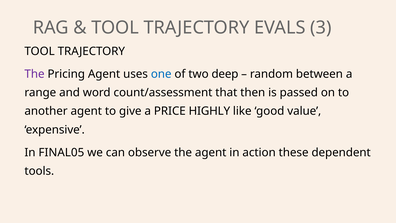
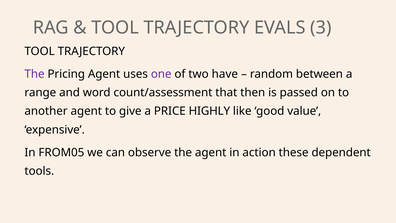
one colour: blue -> purple
deep: deep -> have
FINAL05: FINAL05 -> FROM05
